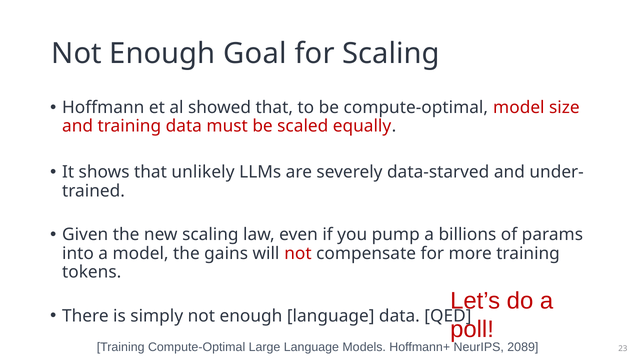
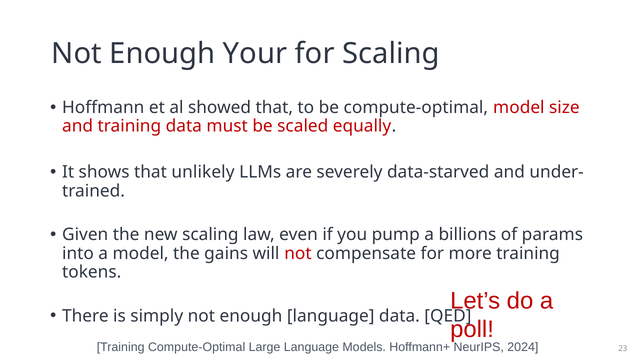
Goal: Goal -> Your
2089: 2089 -> 2024
